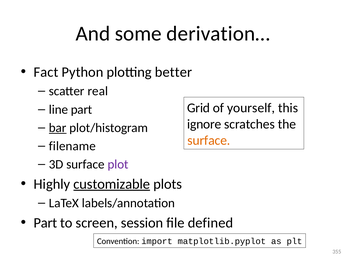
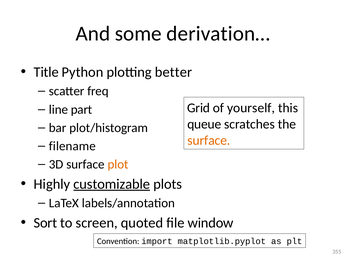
Fact: Fact -> Title
real: real -> freq
ignore: ignore -> queue
bar underline: present -> none
plot colour: purple -> orange
Part at (45, 222): Part -> Sort
session: session -> quoted
defined: defined -> window
